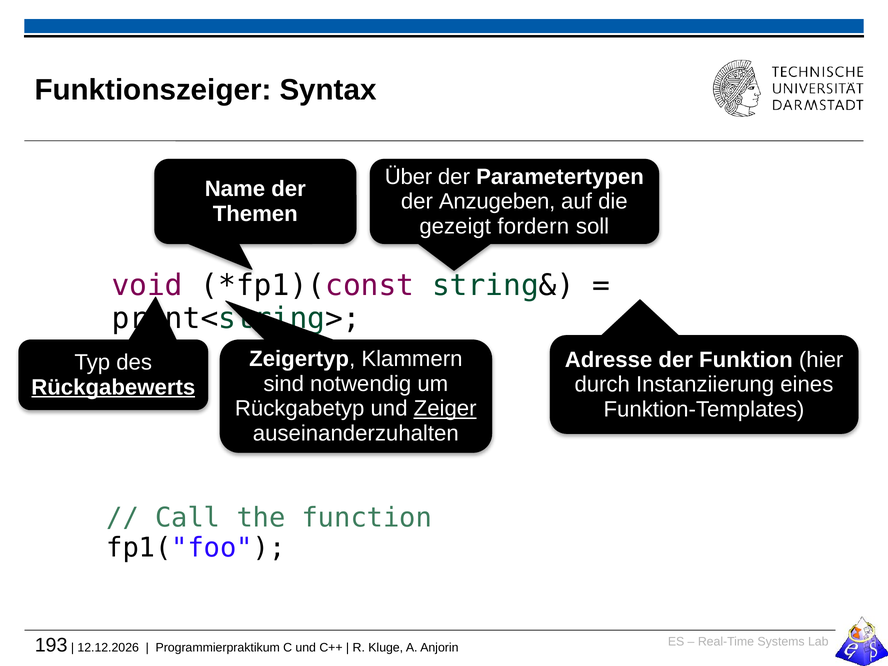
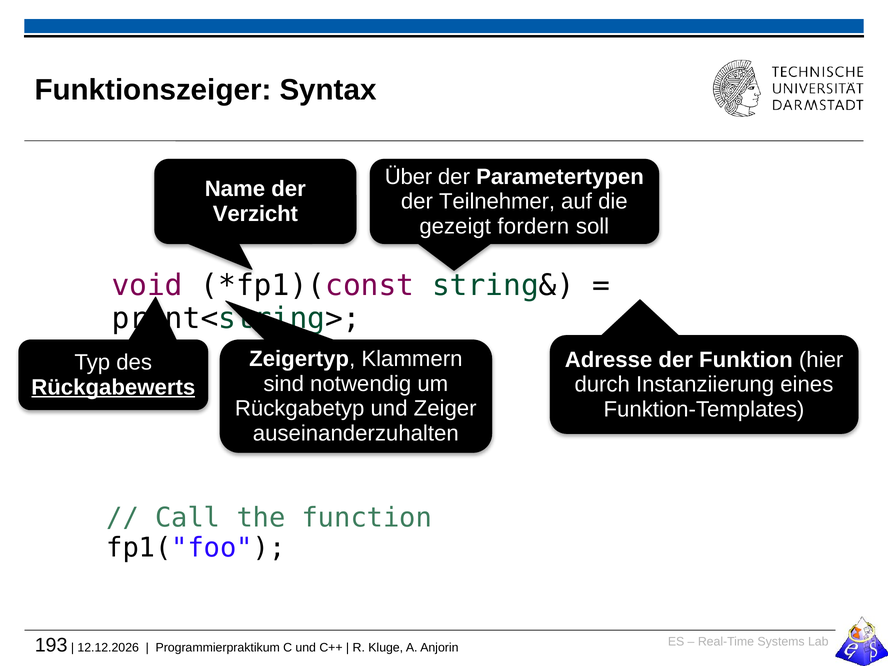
Anzugeben: Anzugeben -> Teilnehmer
Themen: Themen -> Verzicht
Zeiger underline: present -> none
